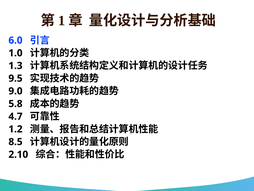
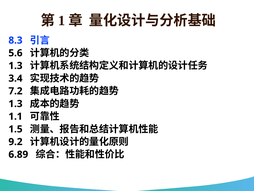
6.0: 6.0 -> 8.3
1.0: 1.0 -> 5.6
9.5: 9.5 -> 3.4
9.0: 9.0 -> 7.2
5.8 at (15, 103): 5.8 -> 1.3
4.7: 4.7 -> 1.1
1.2: 1.2 -> 1.5
8.5: 8.5 -> 9.2
2.10: 2.10 -> 6.89
